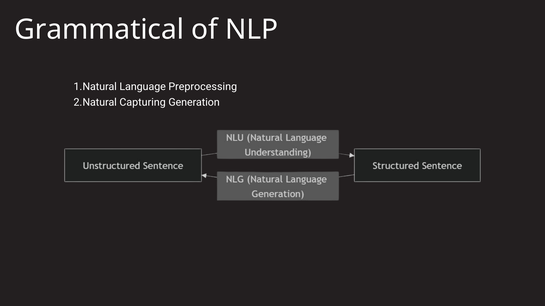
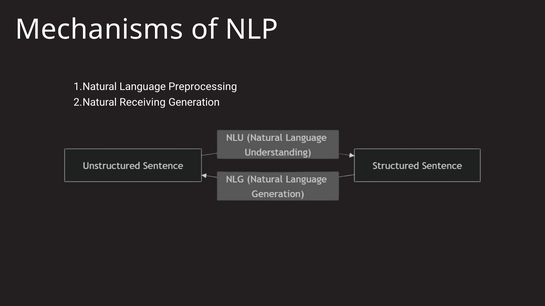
Grammatical: Grammatical -> Mechanisms
Capturing: Capturing -> Receiving
